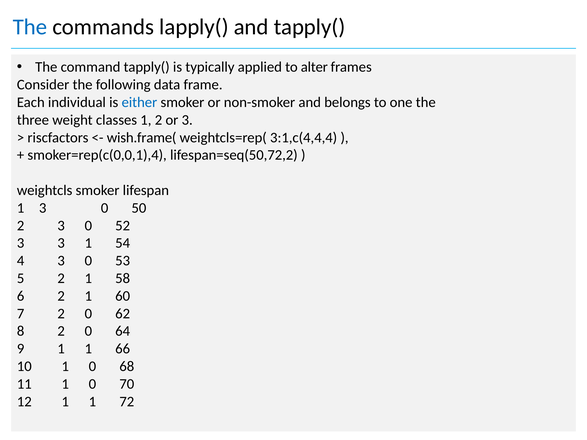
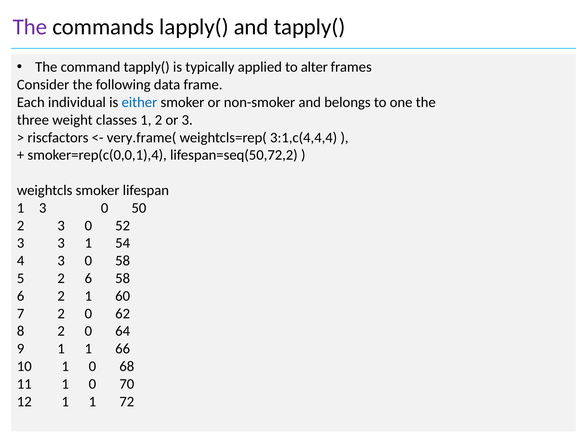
The at (30, 27) colour: blue -> purple
wish.frame(: wish.frame( -> very.frame(
0 53: 53 -> 58
5 2 1: 1 -> 6
